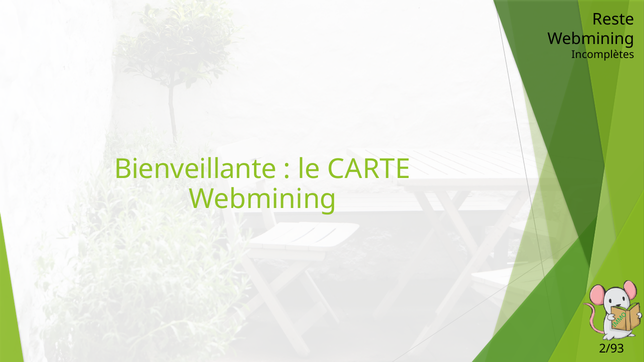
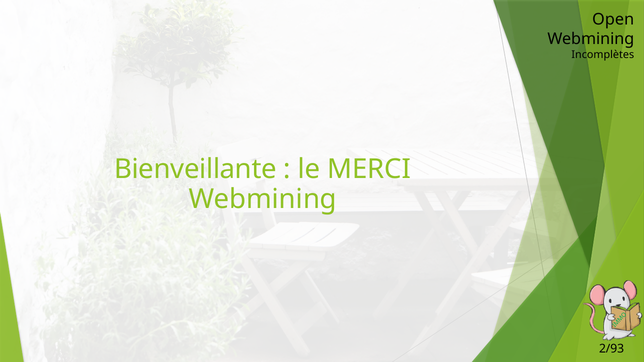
Reste: Reste -> Open
CARTE: CARTE -> MERCI
